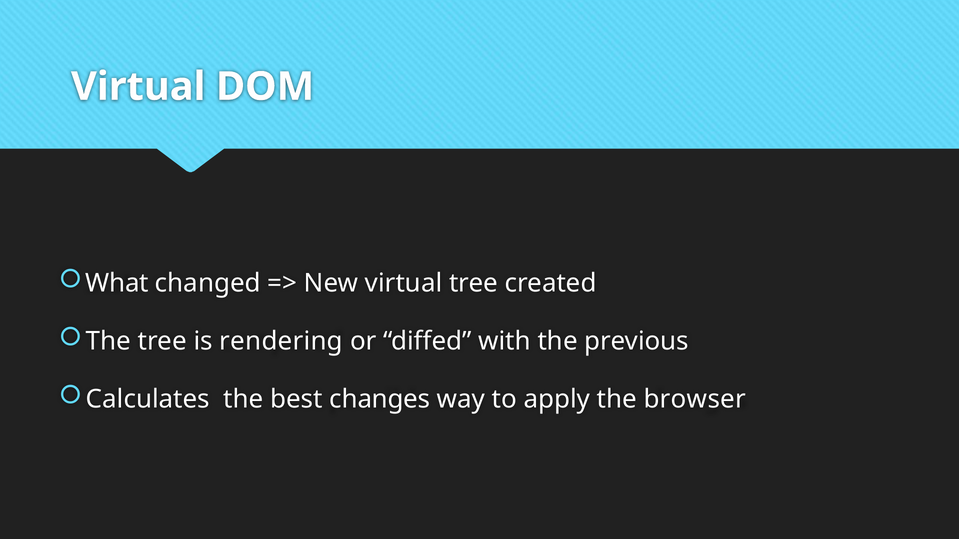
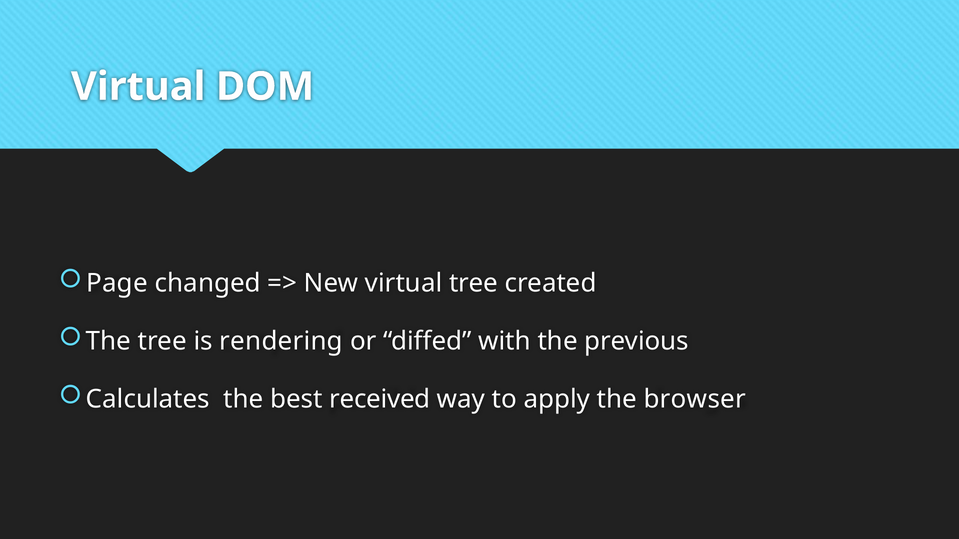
What: What -> Page
changes: changes -> received
